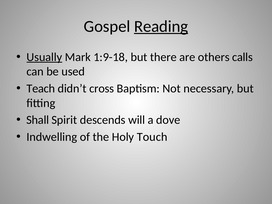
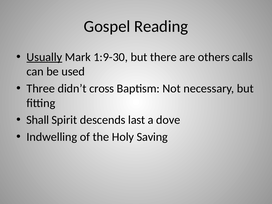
Reading underline: present -> none
1:9-18: 1:9-18 -> 1:9-30
Teach: Teach -> Three
will: will -> last
Touch: Touch -> Saving
